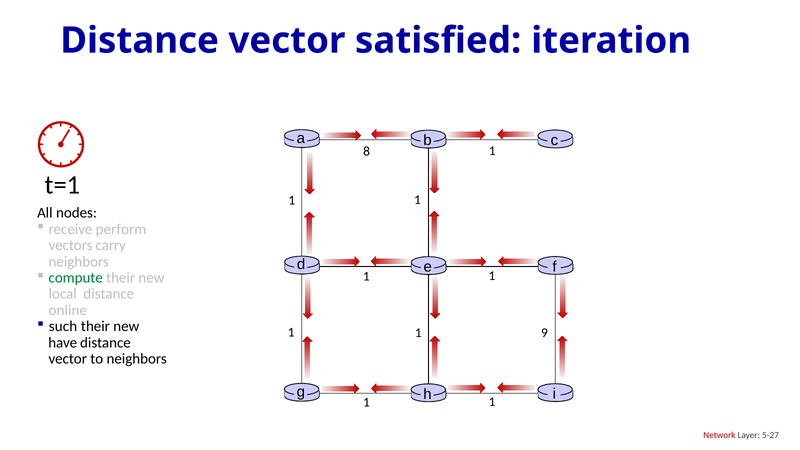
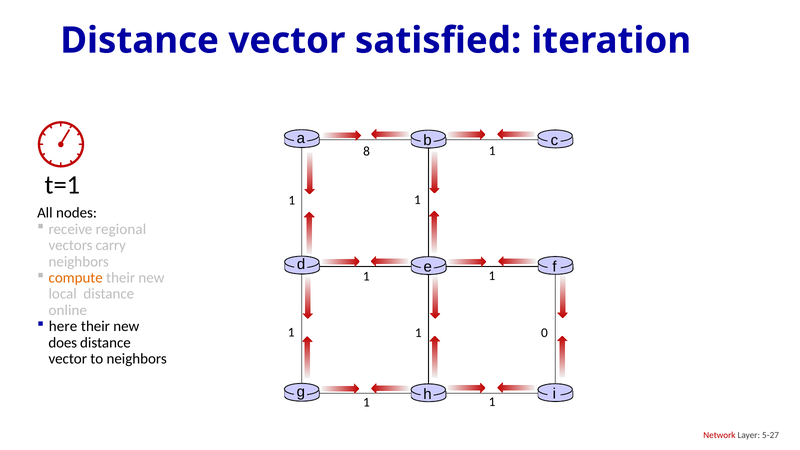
perform: perform -> regional
compute colour: green -> orange
such: such -> here
9: 9 -> 0
have: have -> does
